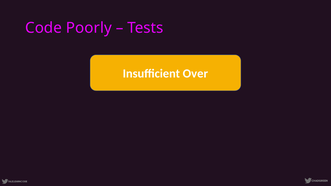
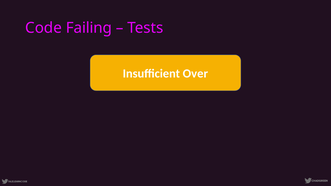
Poorly: Poorly -> Failing
